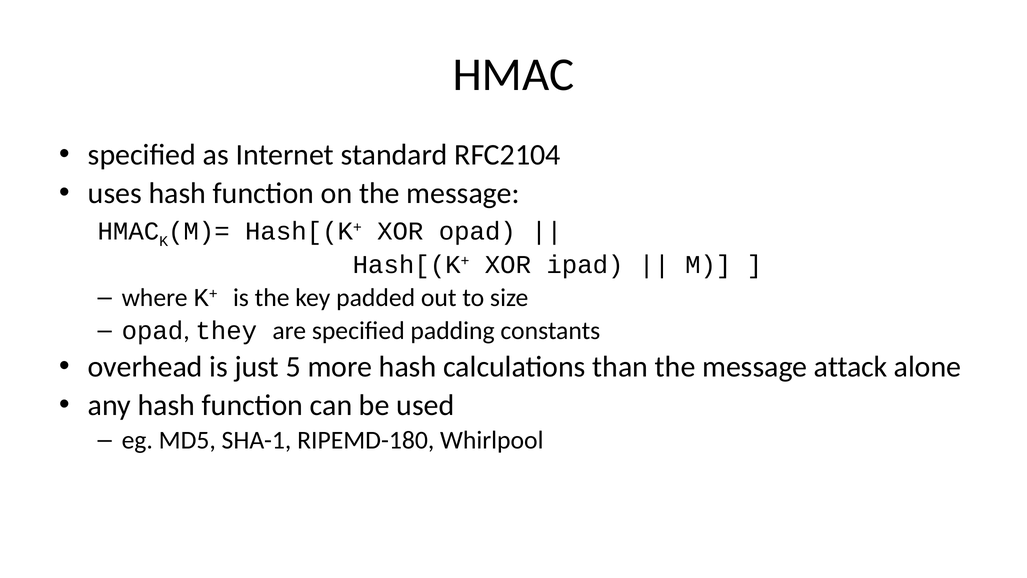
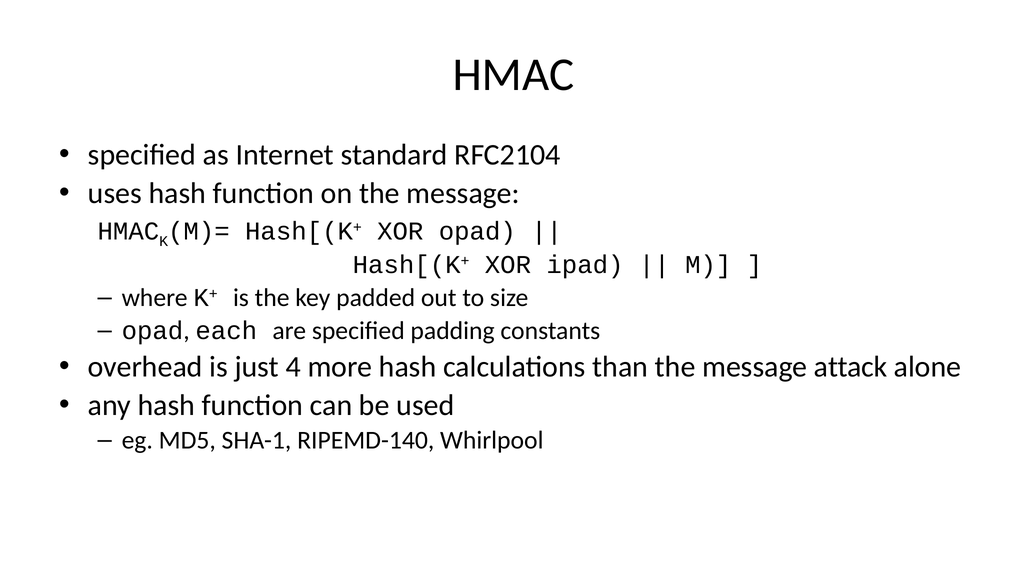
they: they -> each
5: 5 -> 4
RIPEMD-180: RIPEMD-180 -> RIPEMD-140
